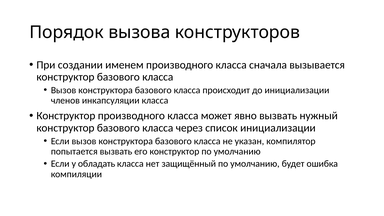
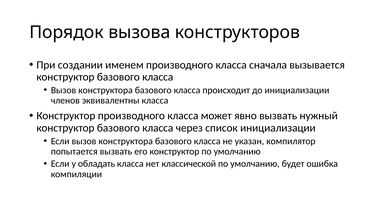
инкапсуляции: инкапсуляции -> эквивалентны
защищённый: защищённый -> классической
